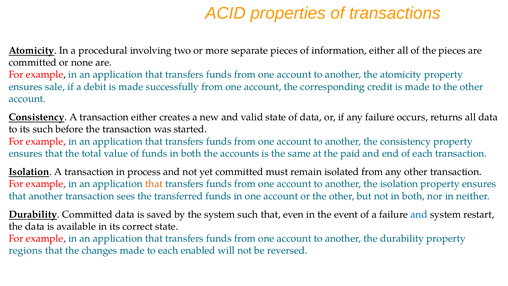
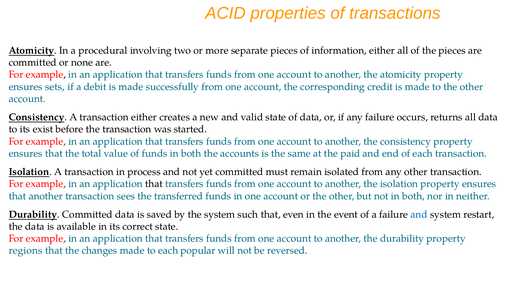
sale: sale -> sets
its such: such -> exist
that at (154, 184) colour: orange -> black
enabled: enabled -> popular
